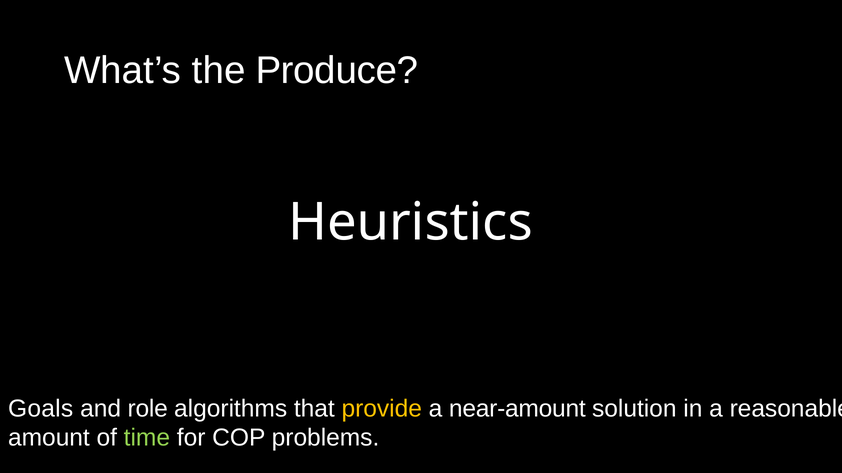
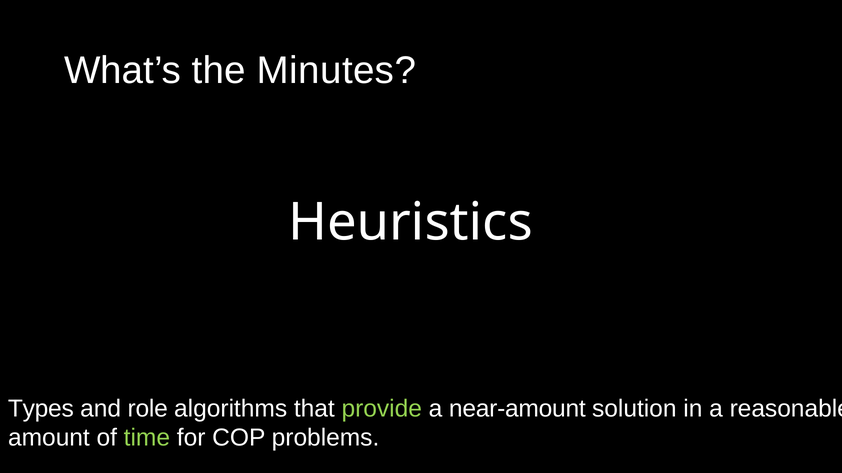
Produce: Produce -> Minutes
Goals: Goals -> Types
provide colour: yellow -> light green
